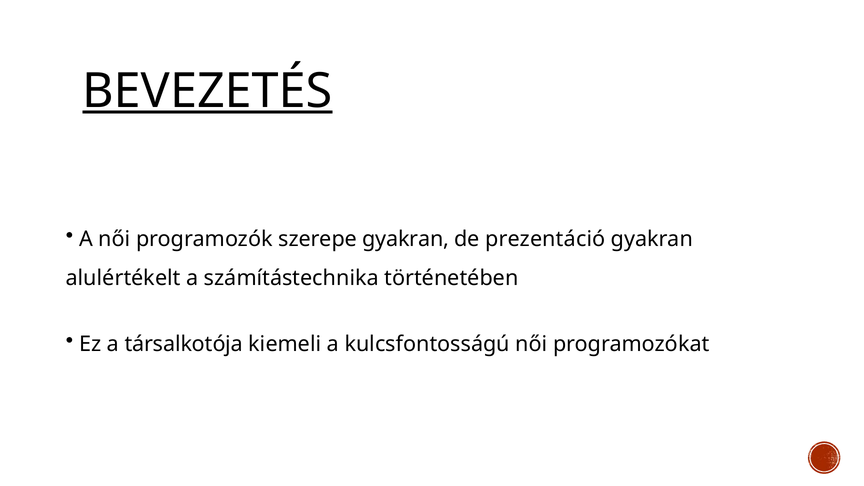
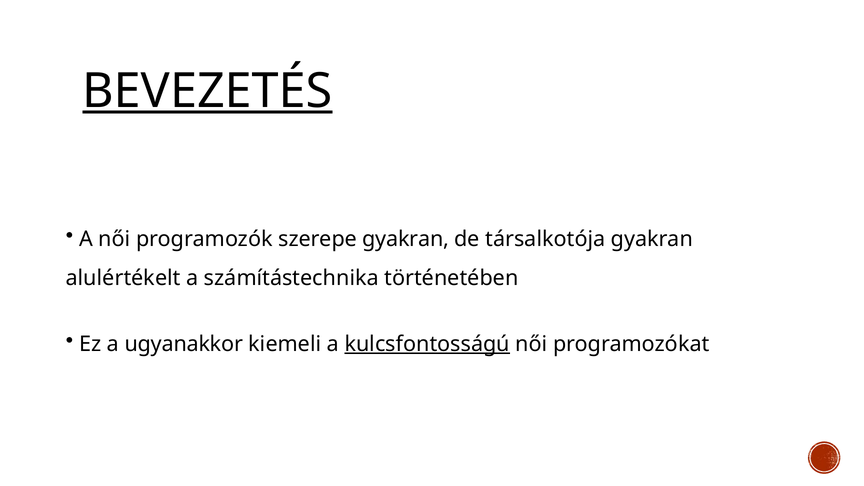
prezentáció: prezentáció -> társalkotója
társalkotója: társalkotója -> ugyanakkor
kulcsfontosságú underline: none -> present
